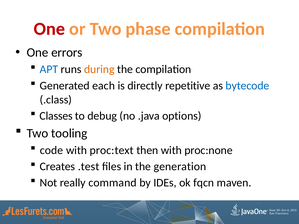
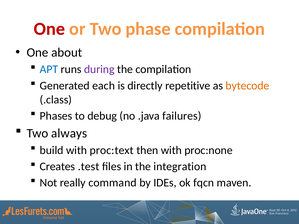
errors: errors -> about
during colour: orange -> purple
bytecode colour: blue -> orange
Classes: Classes -> Phases
options: options -> failures
tooling: tooling -> always
code: code -> build
generation: generation -> integration
